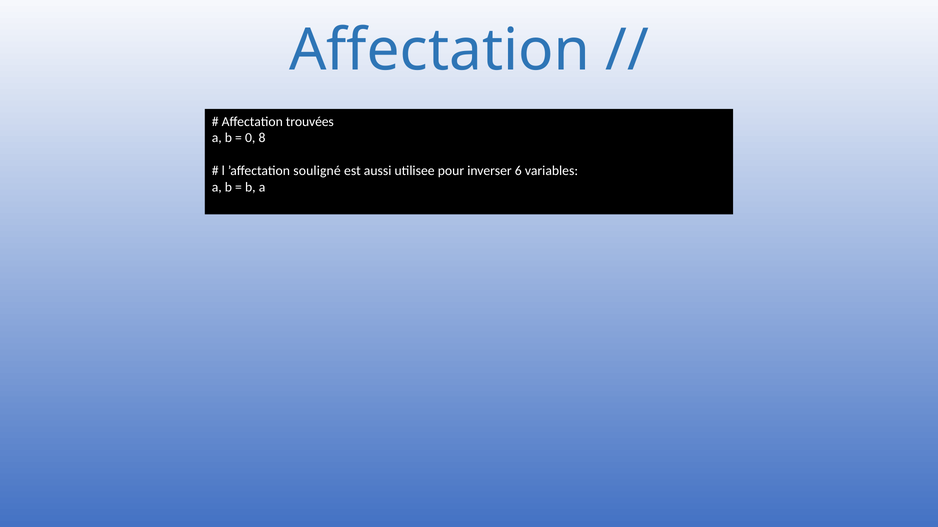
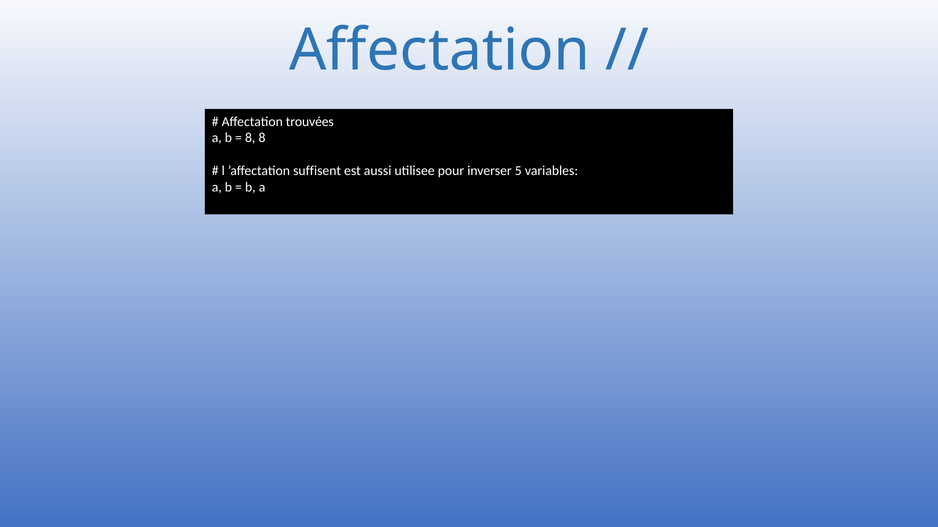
0 at (250, 138): 0 -> 8
souligné: souligné -> suffisent
6: 6 -> 5
